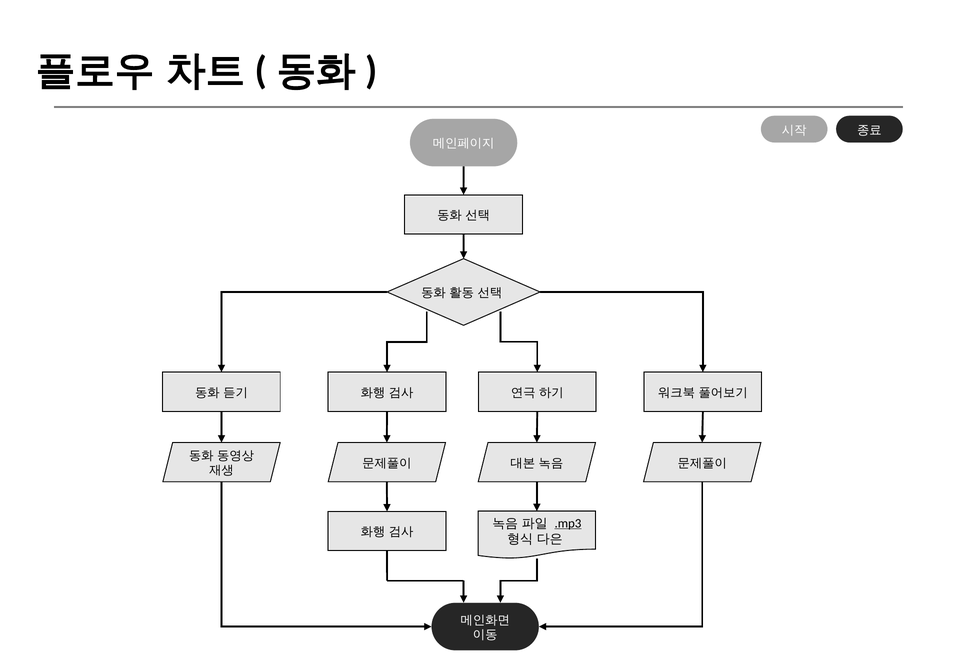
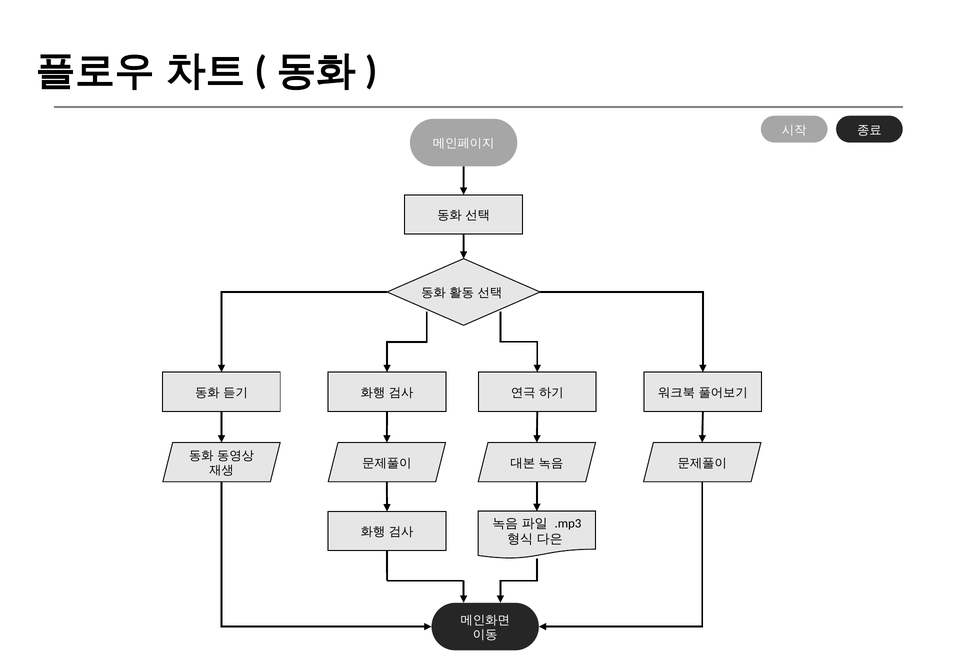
.mp3 underline: present -> none
